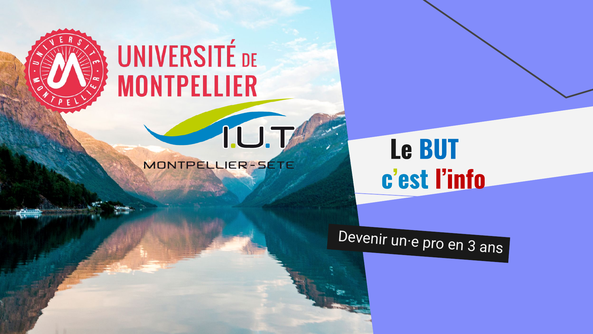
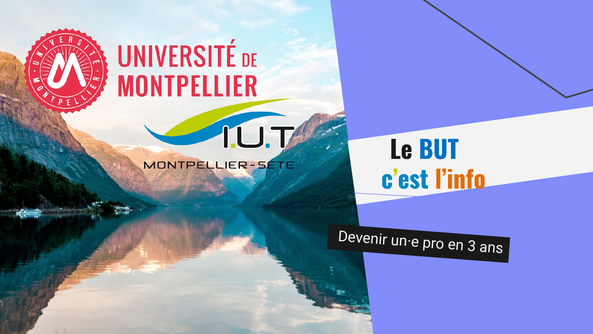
l’info colour: red -> orange
